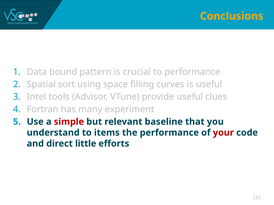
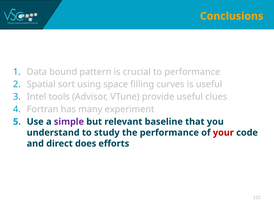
simple colour: red -> purple
items: items -> study
little: little -> does
